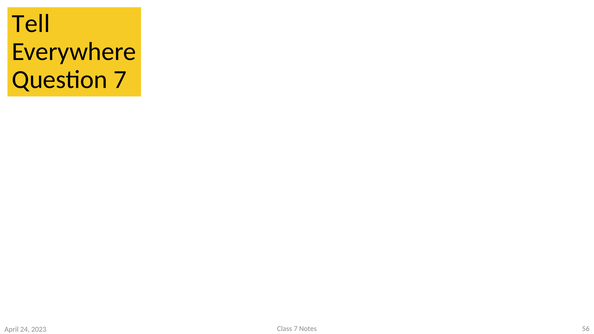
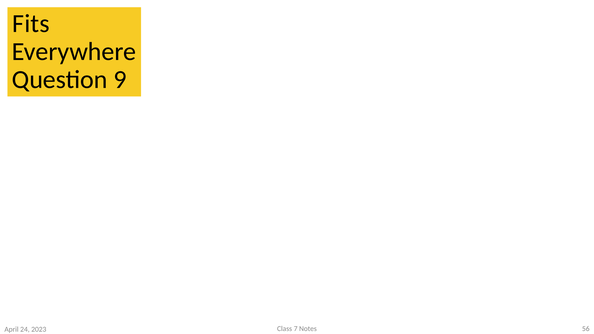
Tell: Tell -> Fits
Question 7: 7 -> 9
